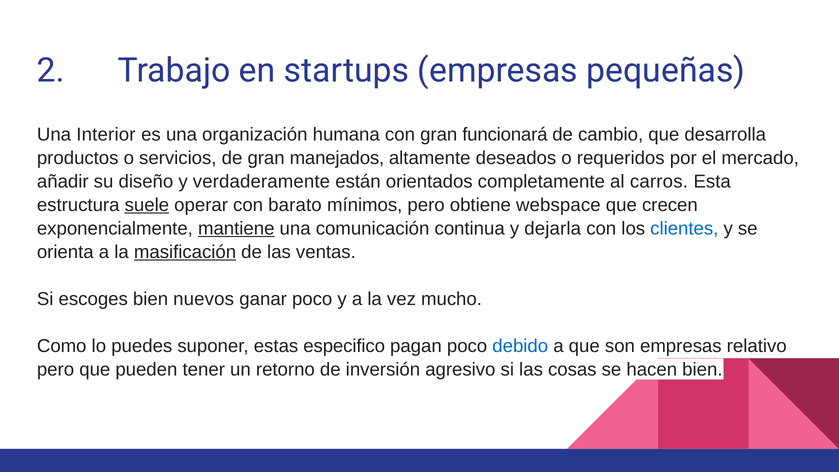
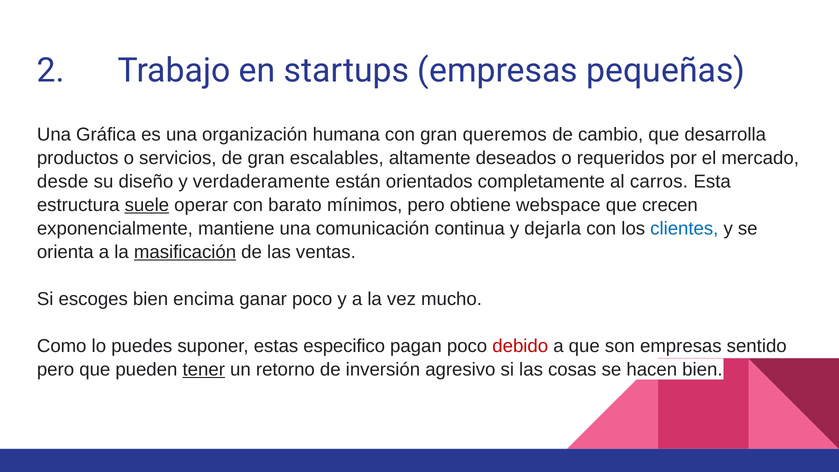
Interior: Interior -> Gráfica
funcionará: funcionará -> queremos
manejados: manejados -> escalables
añadir: añadir -> desde
mantiene underline: present -> none
nuevos: nuevos -> encima
debido colour: blue -> red
relativo: relativo -> sentido
tener underline: none -> present
